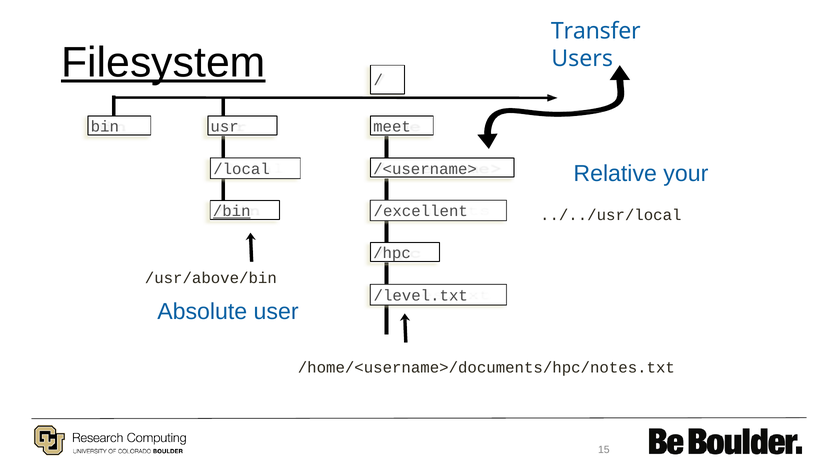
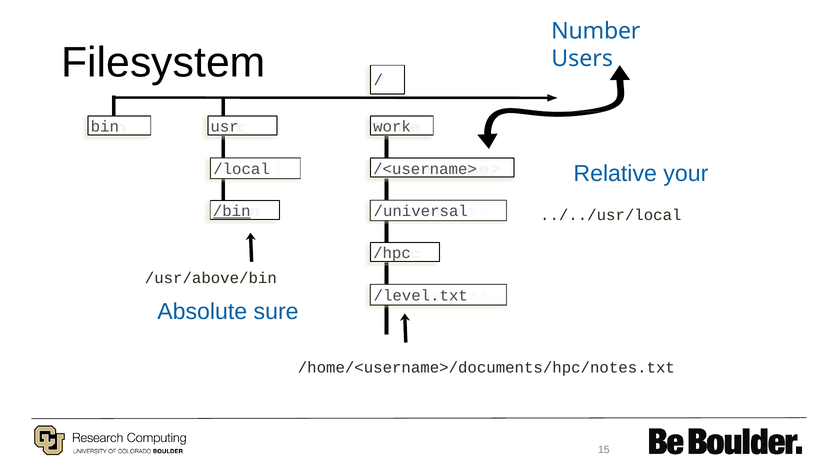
Transfer: Transfer -> Number
Filesystem underline: present -> none
meet: meet -> work
/excellent: /excellent -> /universal
user: user -> sure
